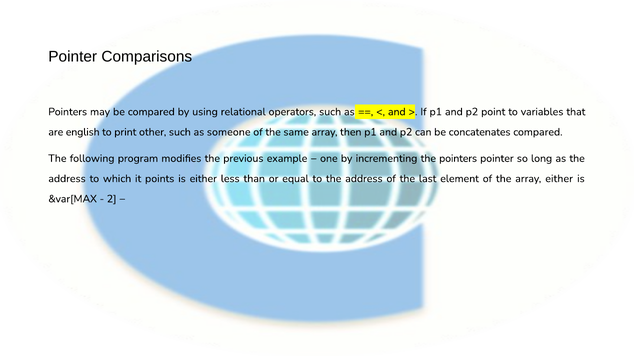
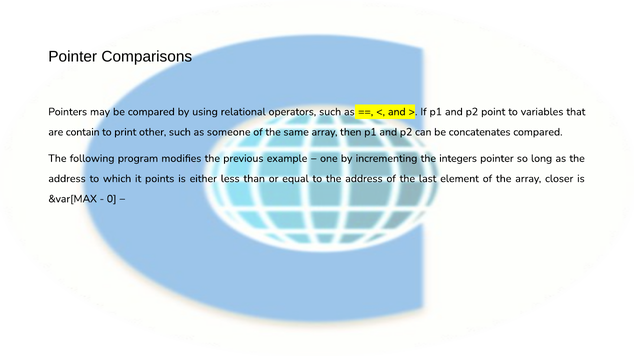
english: english -> contain
the pointers: pointers -> integers
array either: either -> closer
2: 2 -> 0
